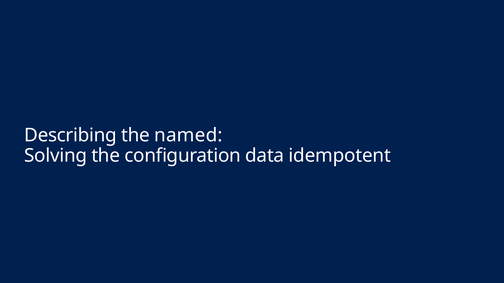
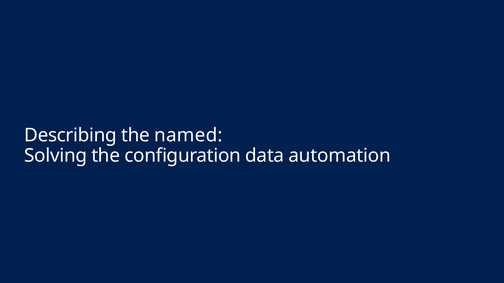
idempotent: idempotent -> automation
